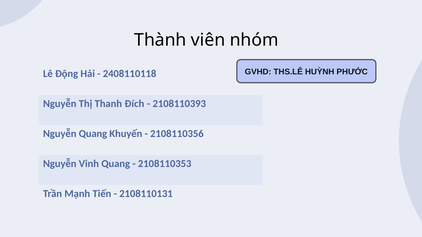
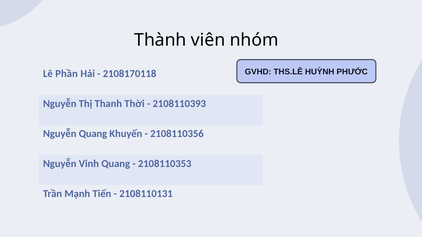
Động: Động -> Phần
2408110118: 2408110118 -> 2108170118
Đích: Đích -> Thời
